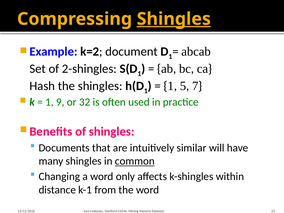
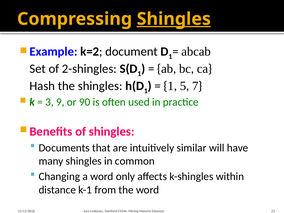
1 at (49, 102): 1 -> 3
32: 32 -> 90
common underline: present -> none
